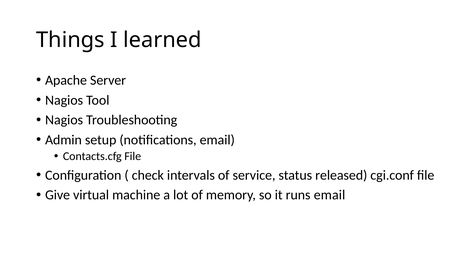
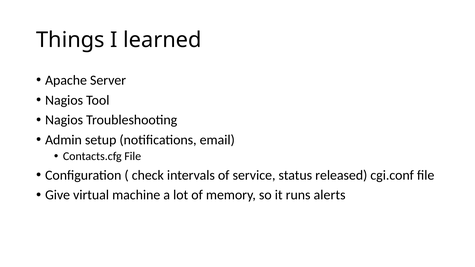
runs email: email -> alerts
